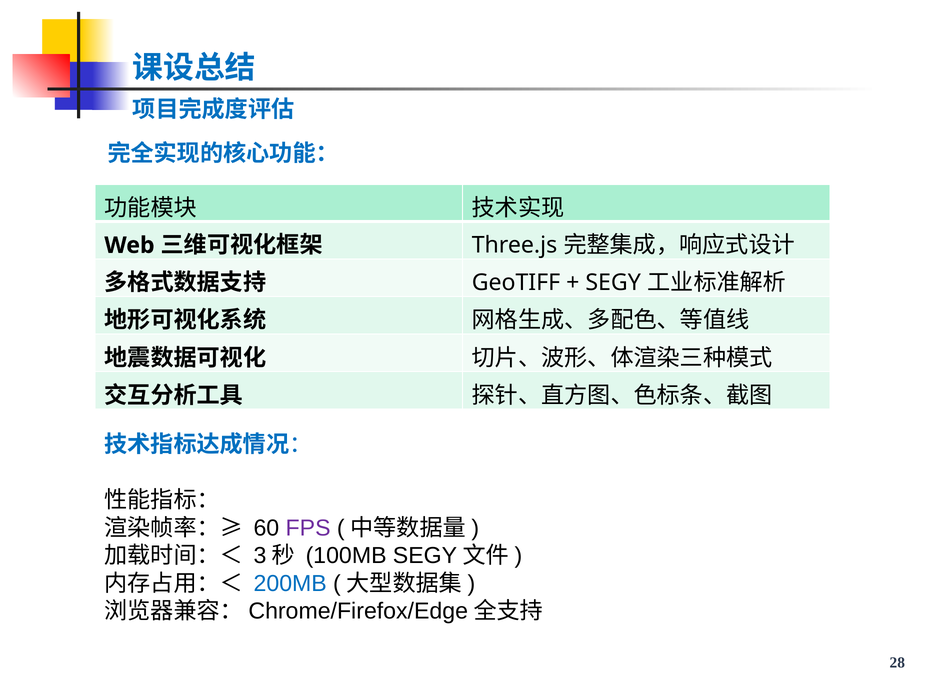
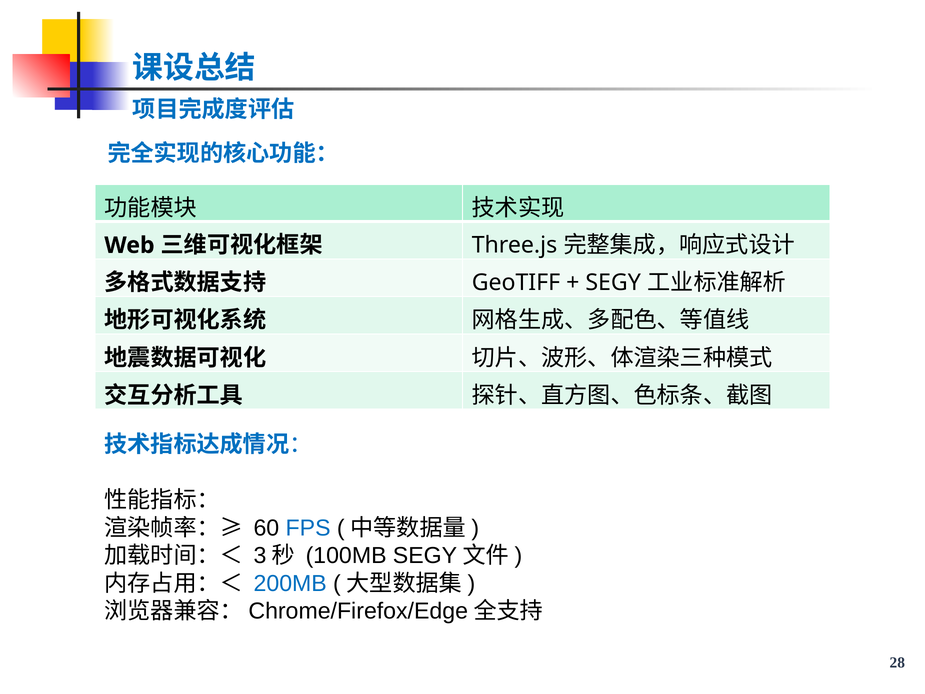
FPS colour: purple -> blue
